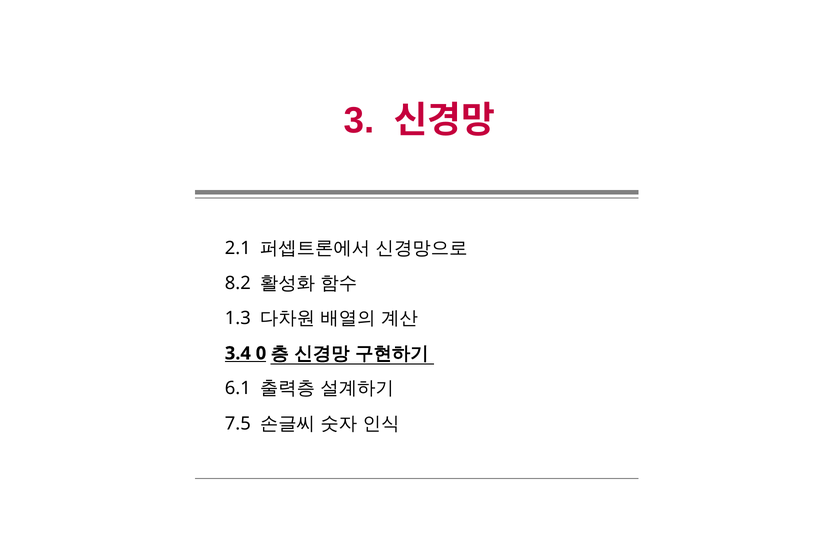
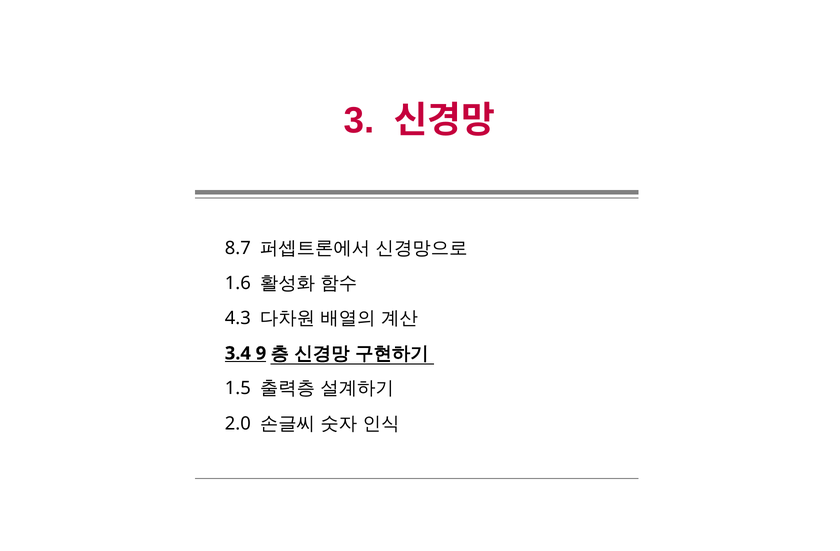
2.1: 2.1 -> 8.7
8.2: 8.2 -> 1.6
1.3: 1.3 -> 4.3
0: 0 -> 9
6.1: 6.1 -> 1.5
7.5: 7.5 -> 2.0
